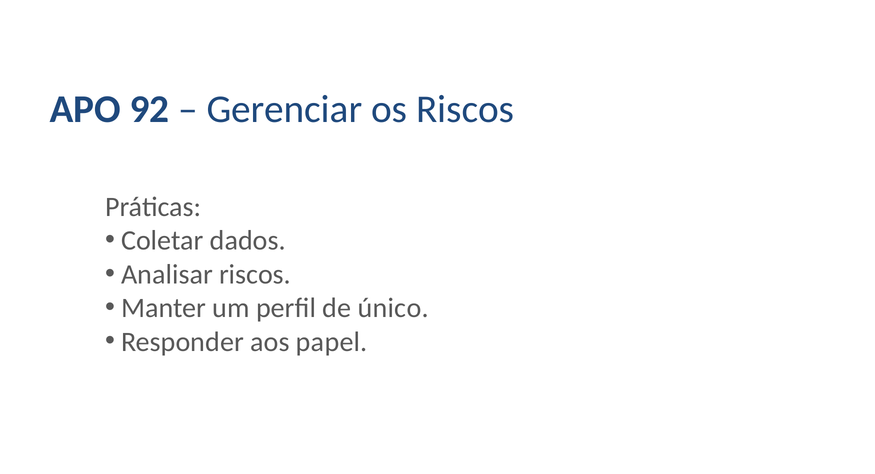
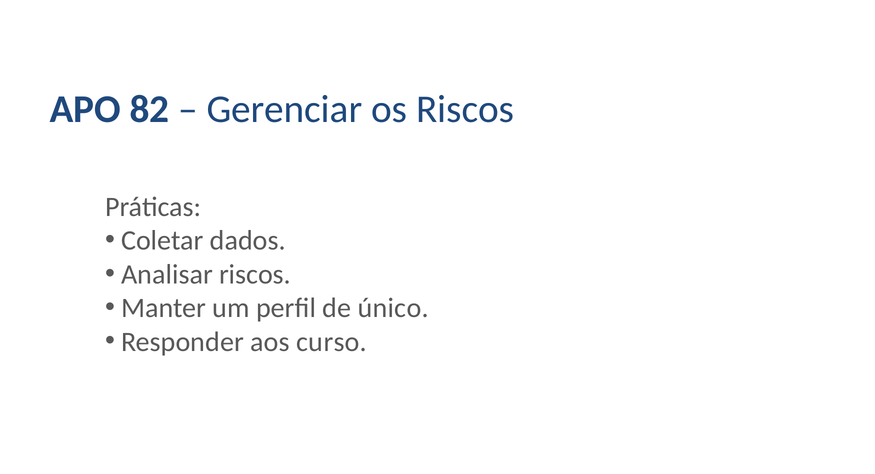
92: 92 -> 82
papel: papel -> curso
